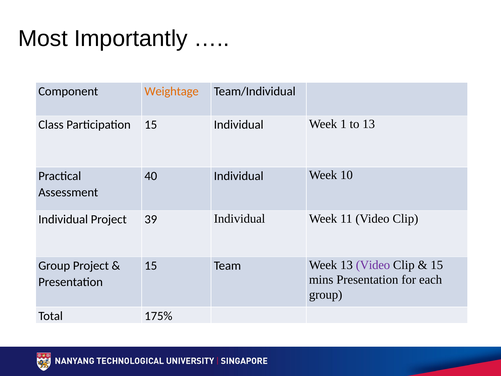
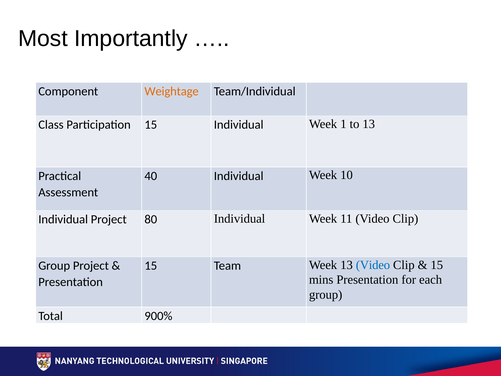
39: 39 -> 80
Video at (373, 265) colour: purple -> blue
175%: 175% -> 900%
